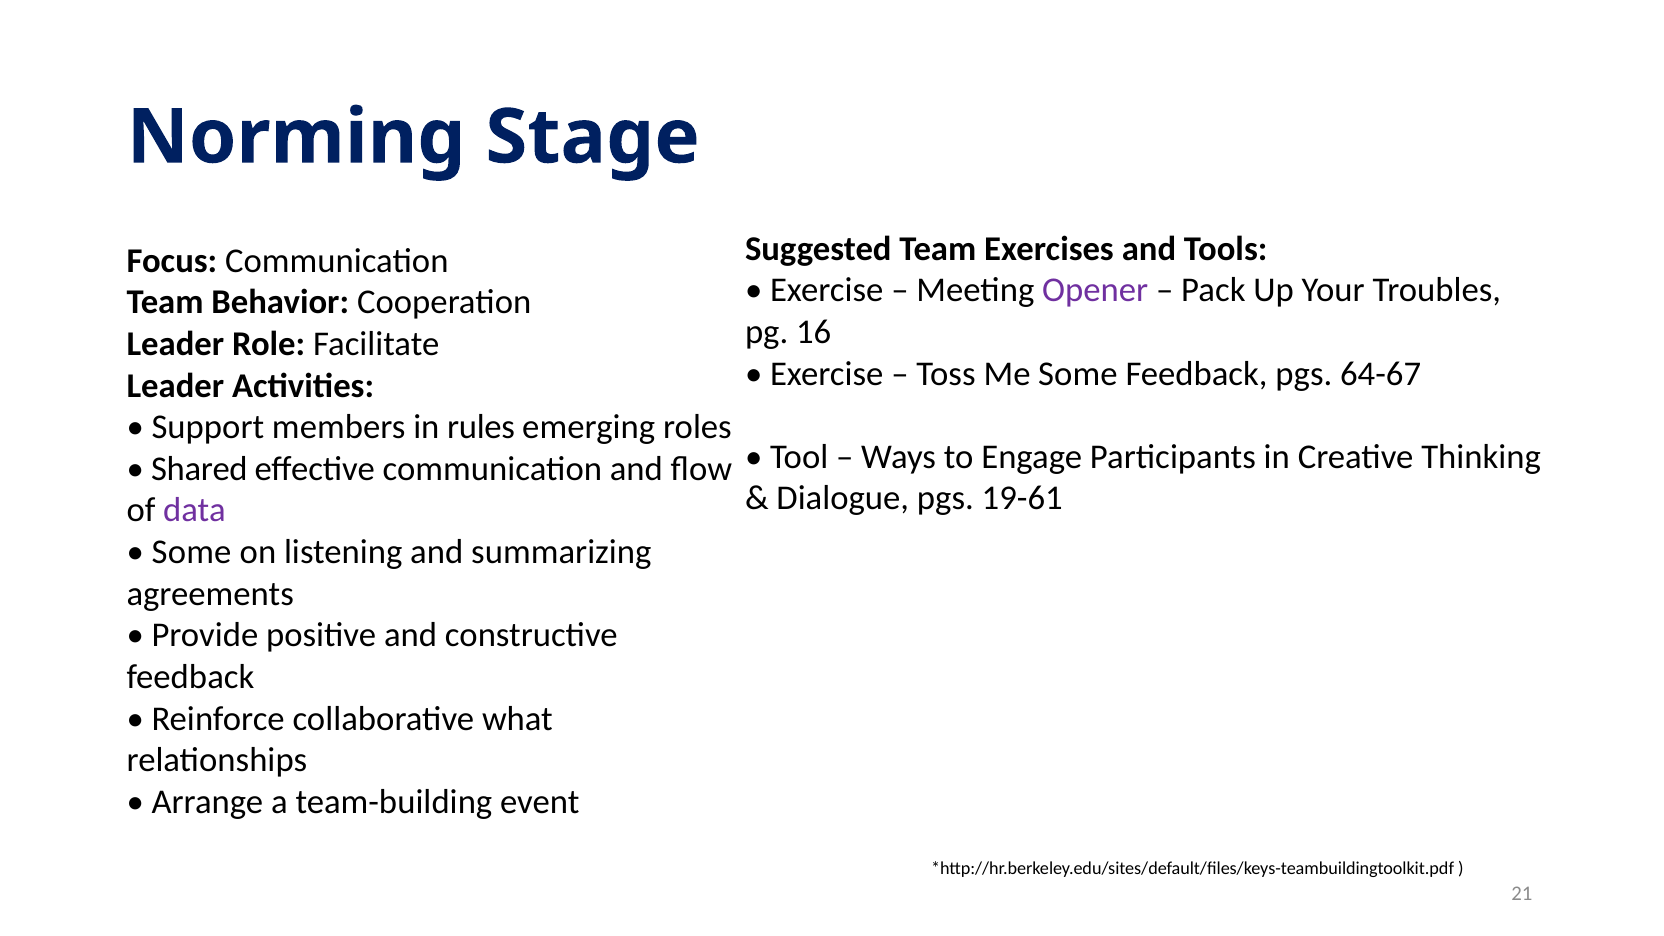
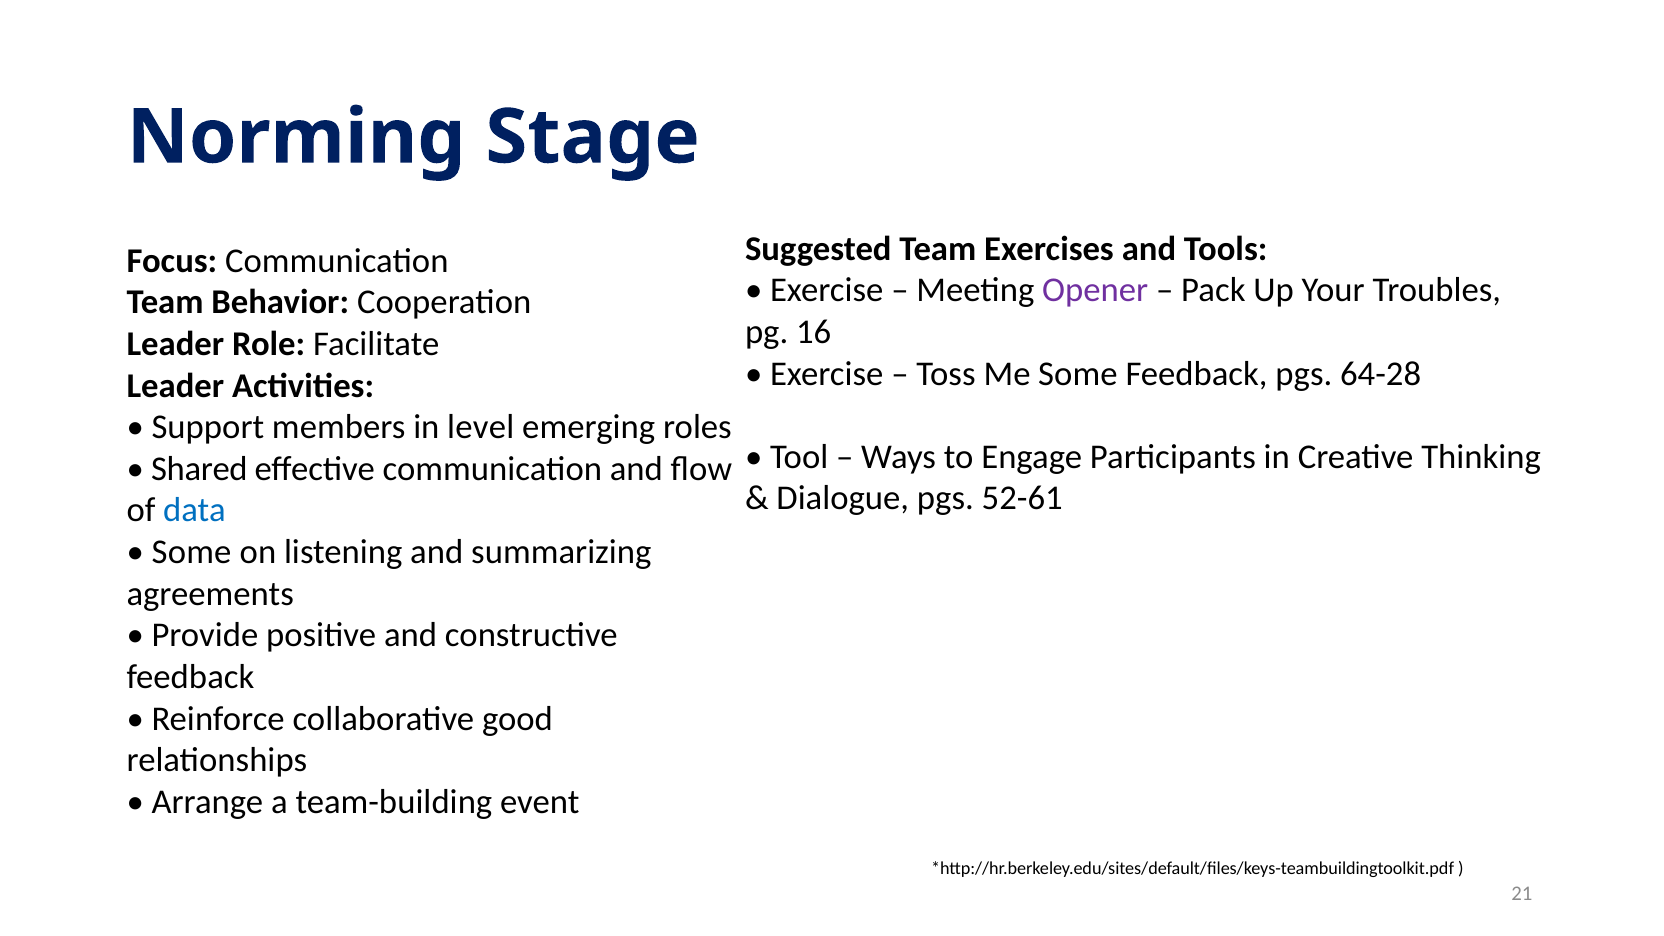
64-67: 64-67 -> 64-28
rules: rules -> level
19-61: 19-61 -> 52-61
data colour: purple -> blue
what: what -> good
